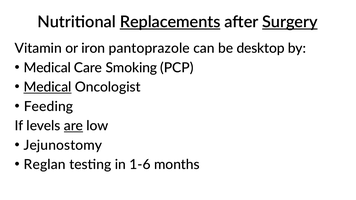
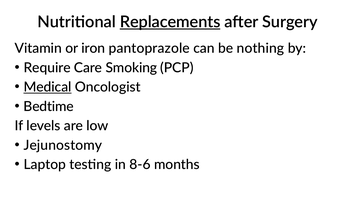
Surgery underline: present -> none
desktop: desktop -> nothing
Medical at (47, 68): Medical -> Require
Feeding: Feeding -> Bedtime
are underline: present -> none
Reglan: Reglan -> Laptop
1-6: 1-6 -> 8-6
